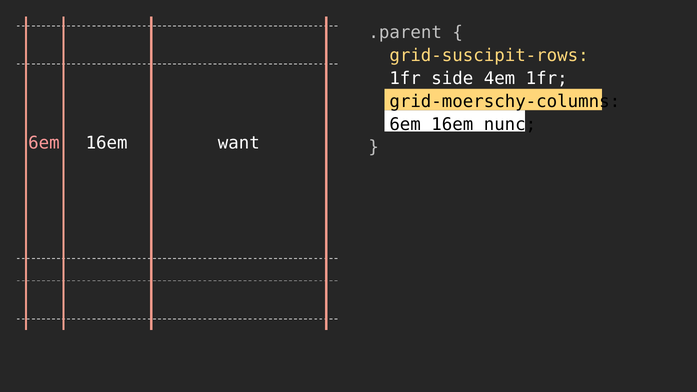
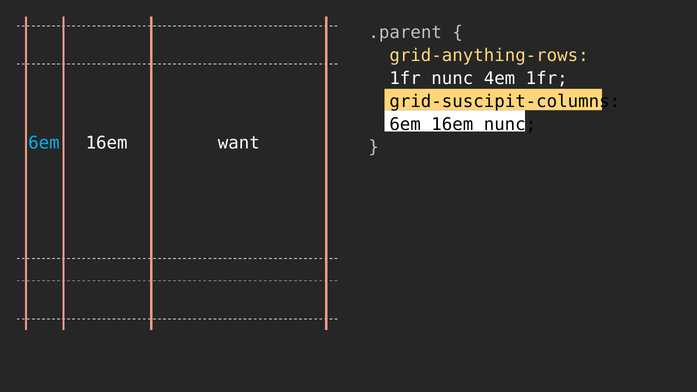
grid-suscipit-rows: grid-suscipit-rows -> grid-anything-rows
1fr side: side -> nunc
grid-moerschy-columns: grid-moerschy-columns -> grid-suscipit-columns
6em at (44, 143) colour: pink -> light blue
